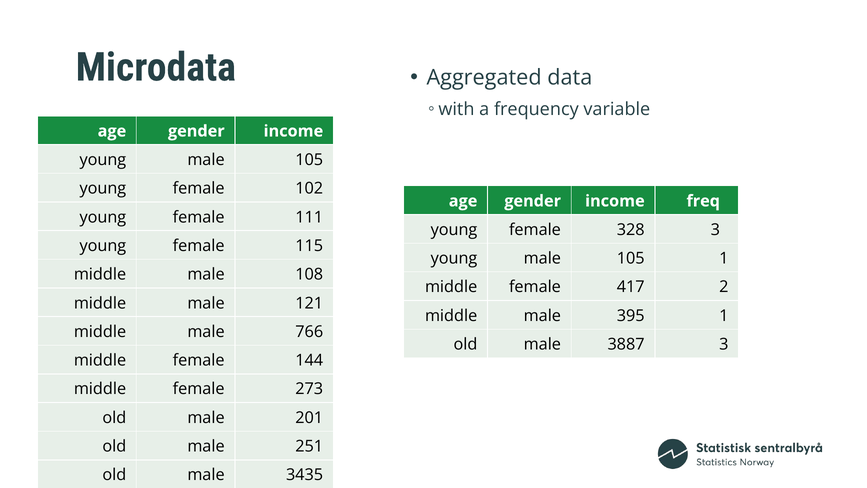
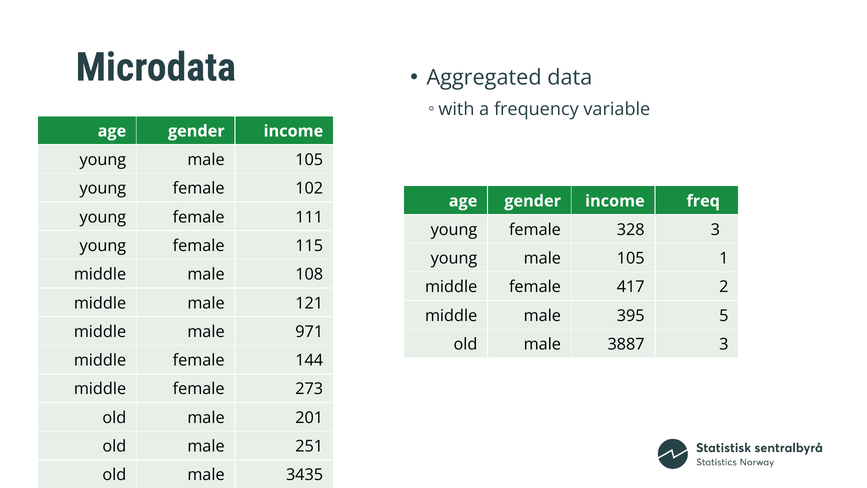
395 1: 1 -> 5
766: 766 -> 971
